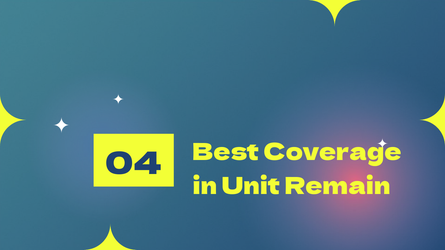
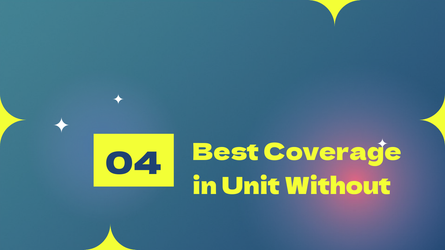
Remain: Remain -> Without
